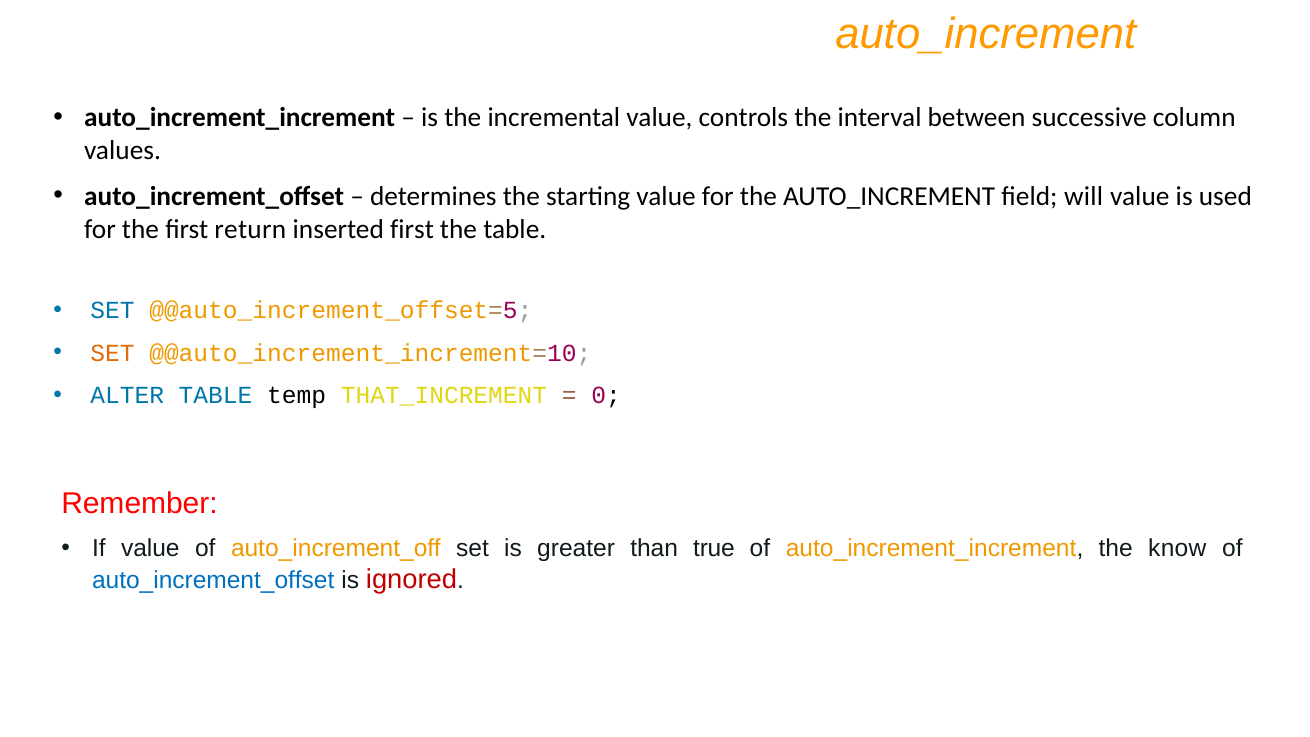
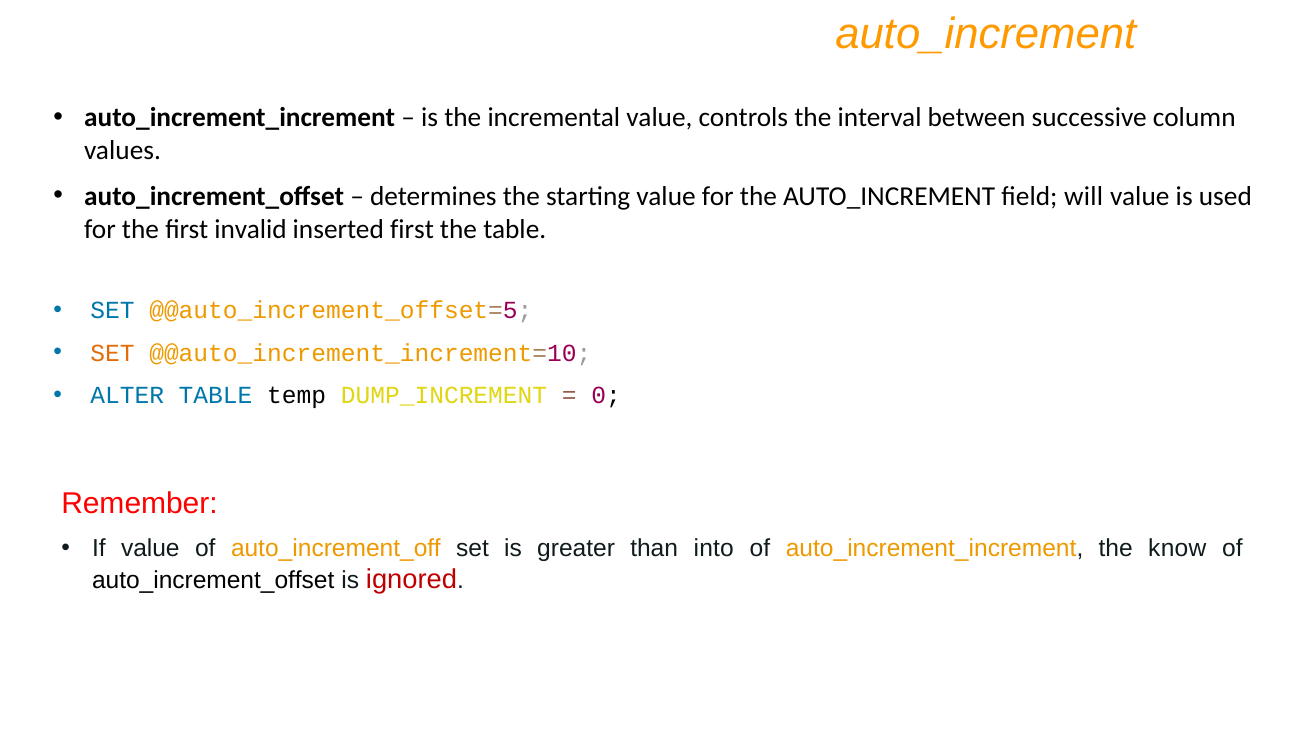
return: return -> invalid
THAT_INCREMENT: THAT_INCREMENT -> DUMP_INCREMENT
true: true -> into
auto_increment_offset at (213, 581) colour: blue -> black
